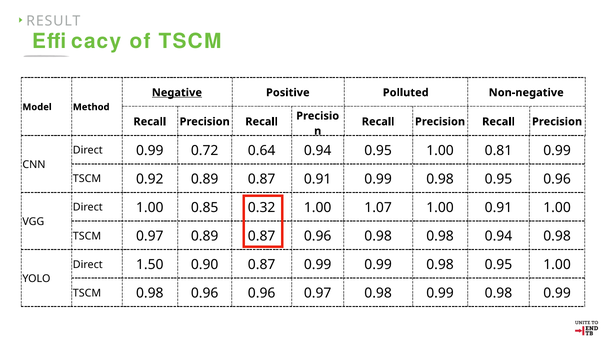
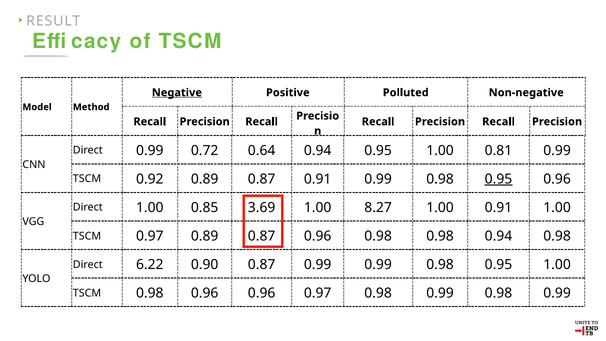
0.95 at (498, 179) underline: none -> present
0.32: 0.32 -> 3.69
1.07: 1.07 -> 8.27
1.50: 1.50 -> 6.22
